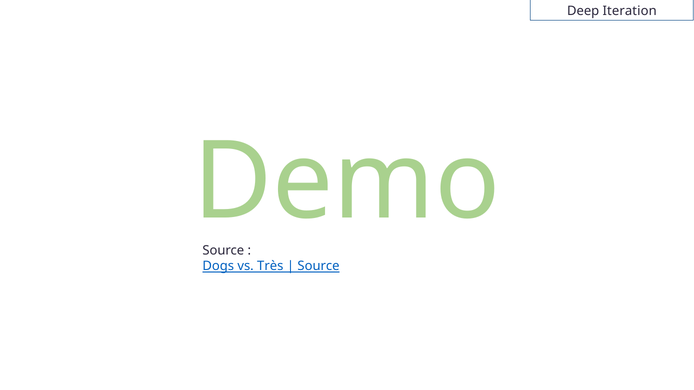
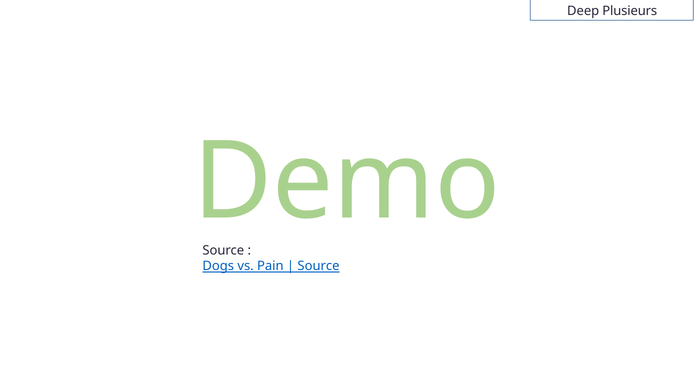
Iteration: Iteration -> Plusieurs
Très: Très -> Pain
